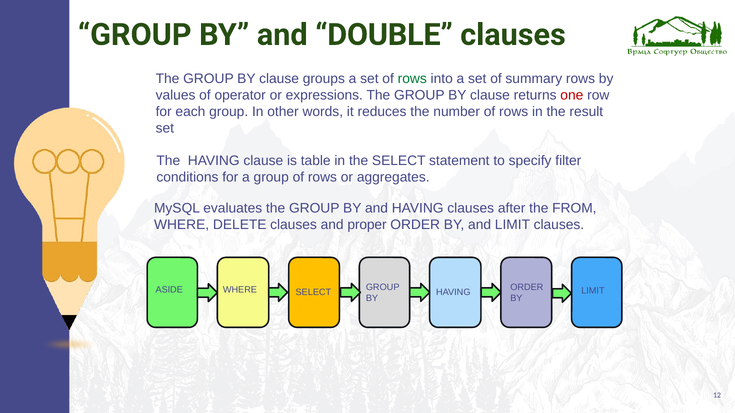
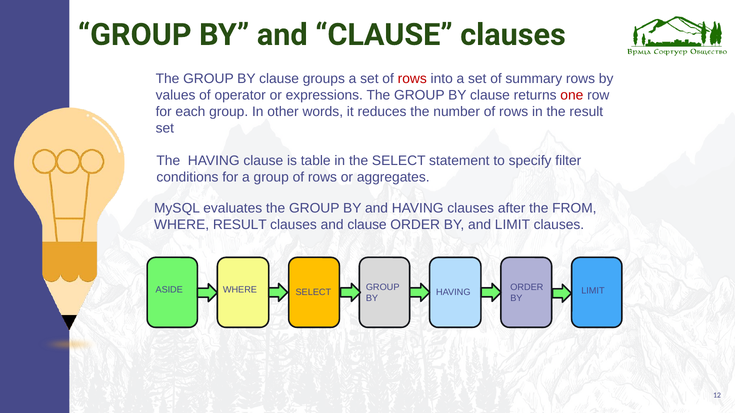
BY and DOUBLE: DOUBLE -> CLAUSE
rows at (412, 79) colour: green -> red
WHERE DELETE: DELETE -> RESULT
clauses and proper: proper -> clause
